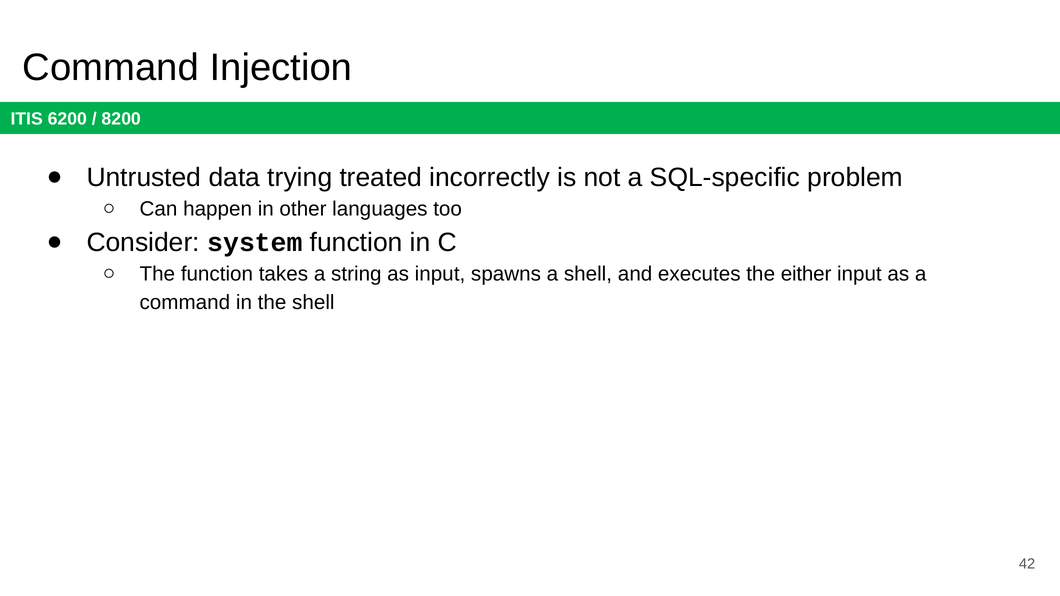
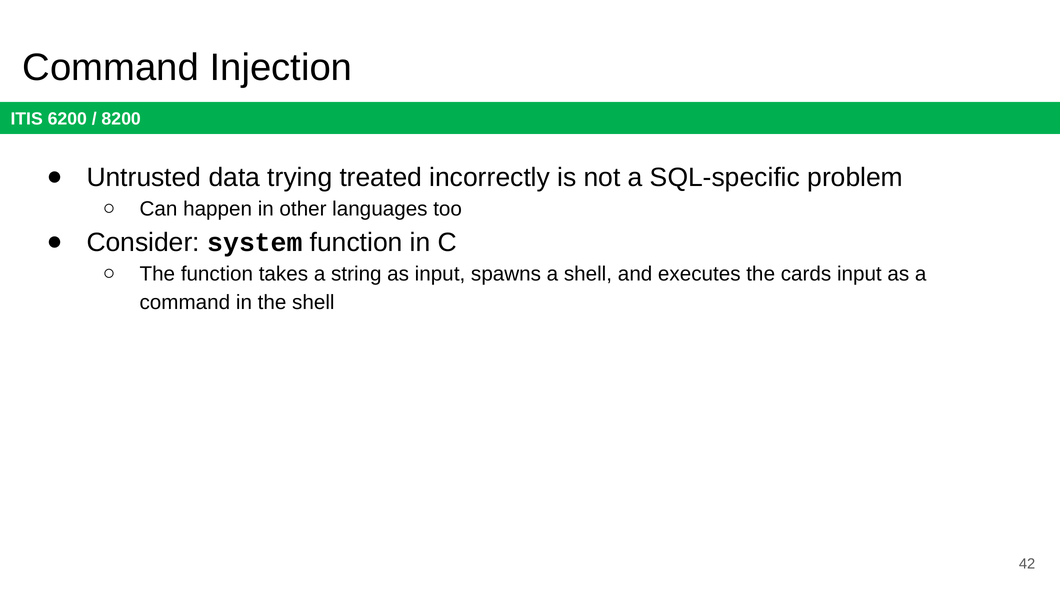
either: either -> cards
